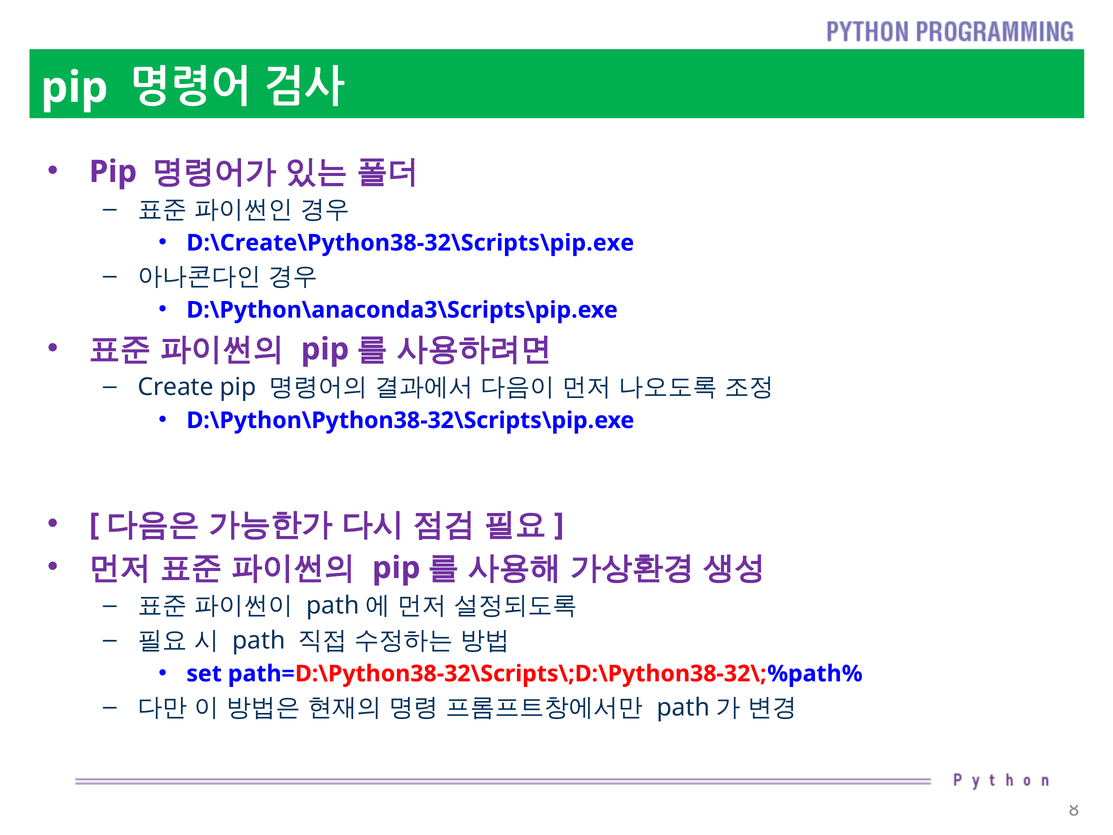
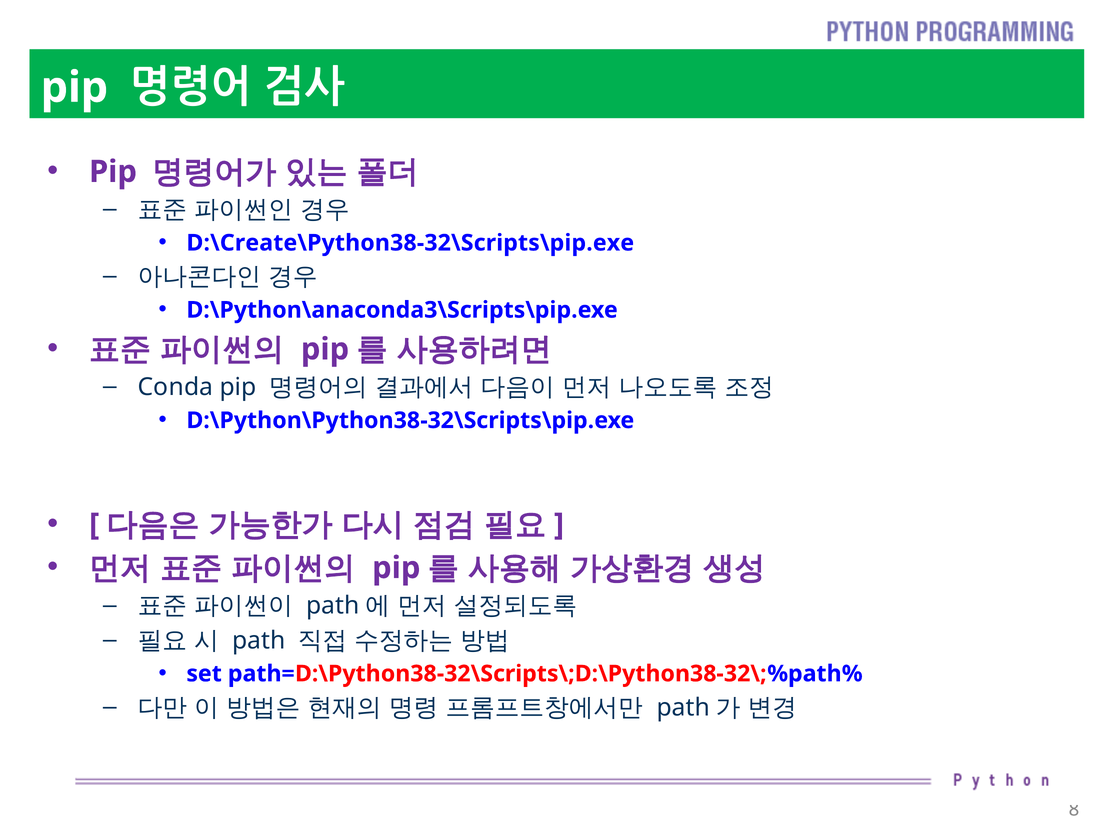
Create: Create -> Conda
